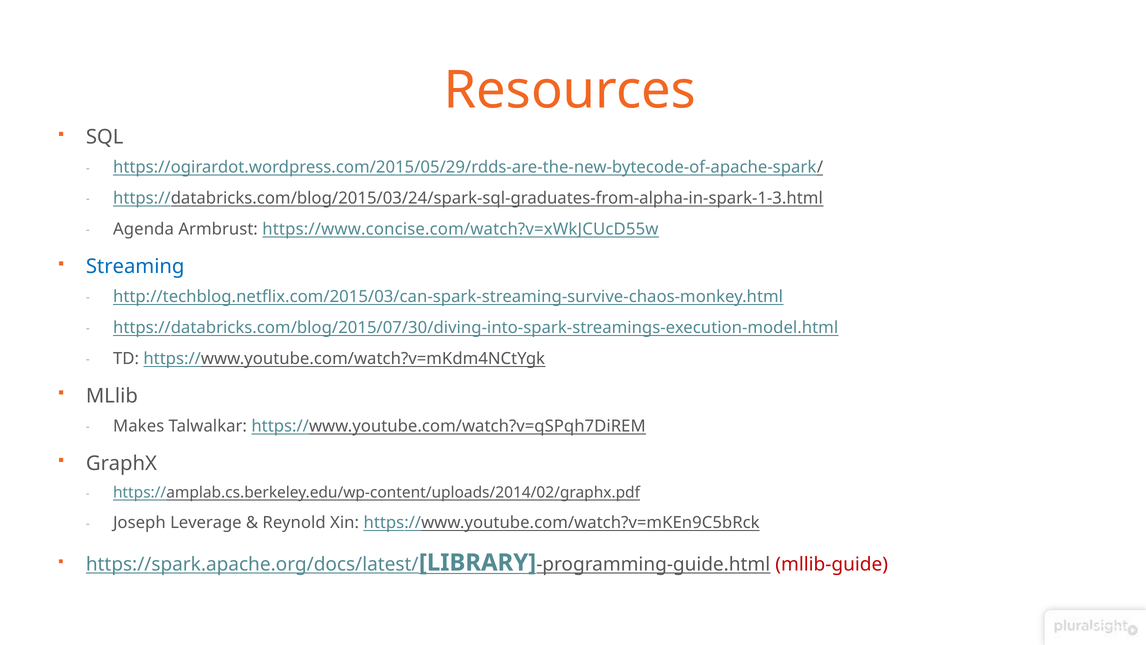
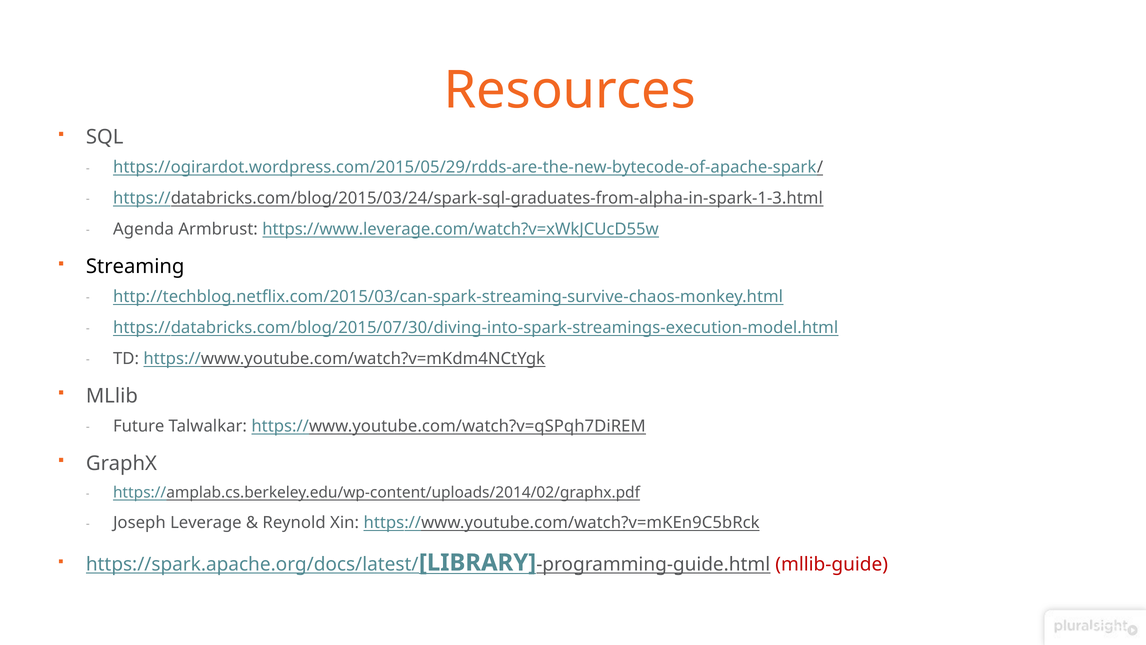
https://www.concise.com/watch?v=xWkJCUcD55w: https://www.concise.com/watch?v=xWkJCUcD55w -> https://www.leverage.com/watch?v=xWkJCUcD55w
Streaming colour: blue -> black
Makes: Makes -> Future
